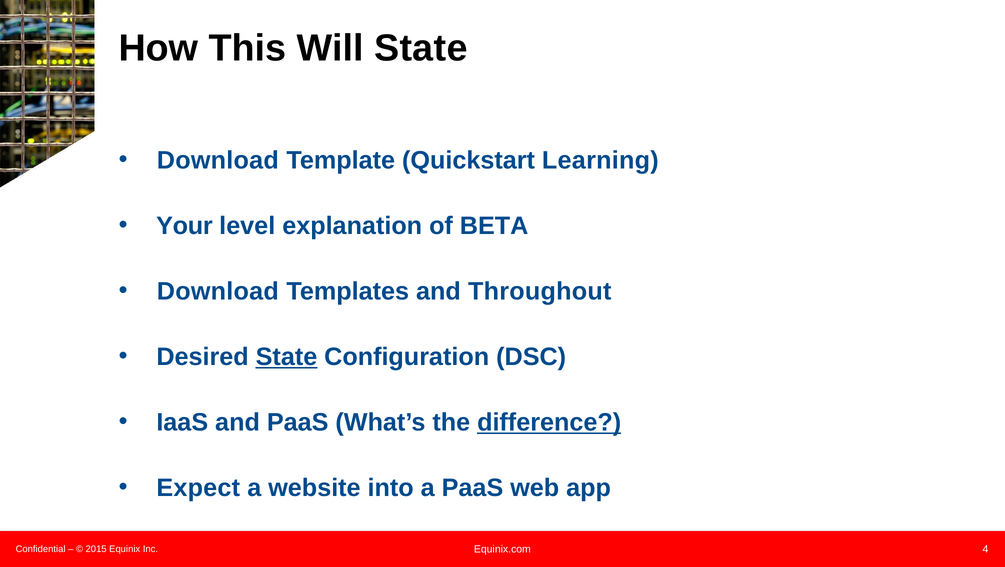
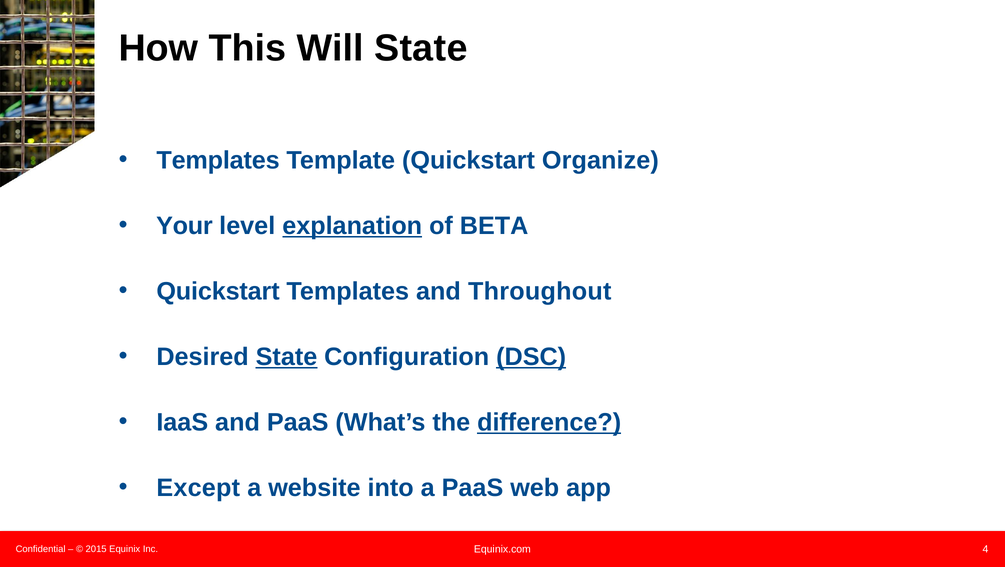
Download at (218, 160): Download -> Templates
Learning: Learning -> Organize
explanation underline: none -> present
Download at (218, 291): Download -> Quickstart
DSC underline: none -> present
Expect: Expect -> Except
